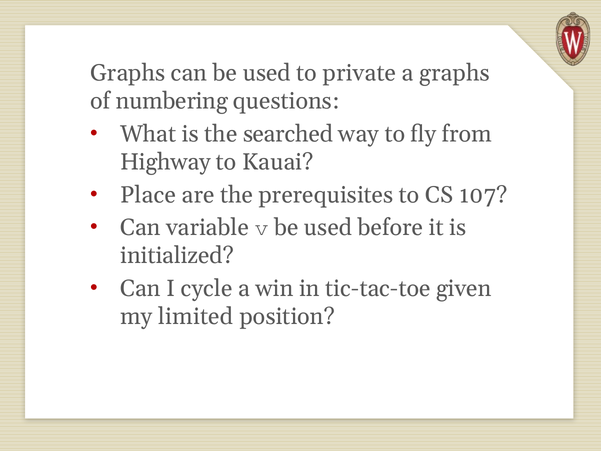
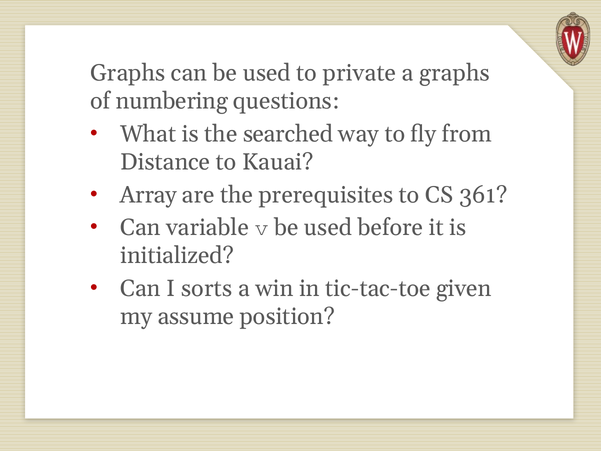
Highway: Highway -> Distance
Place: Place -> Array
107: 107 -> 361
cycle: cycle -> sorts
limited: limited -> assume
